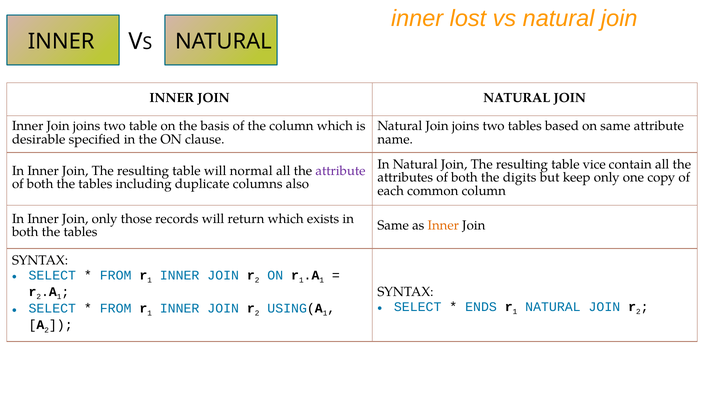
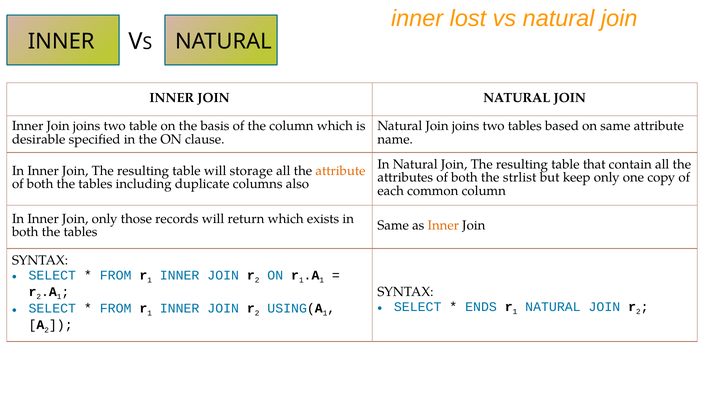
vice: vice -> that
normal: normal -> storage
attribute at (340, 171) colour: purple -> orange
digits: digits -> strlist
